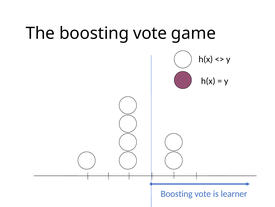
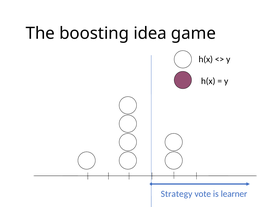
The boosting vote: vote -> idea
Boosting at (177, 193): Boosting -> Strategy
